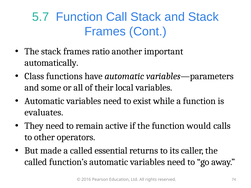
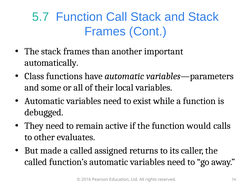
ratio: ratio -> than
evaluates: evaluates -> debugged
operators: operators -> evaluates
essential: essential -> assigned
